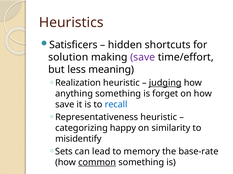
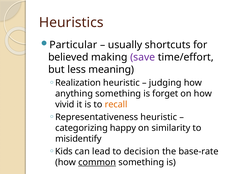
Satisficers: Satisficers -> Particular
hidden: hidden -> usually
solution: solution -> believed
judging underline: present -> none
save at (65, 105): save -> vivid
recall colour: blue -> orange
Sets: Sets -> Kids
memory: memory -> decision
